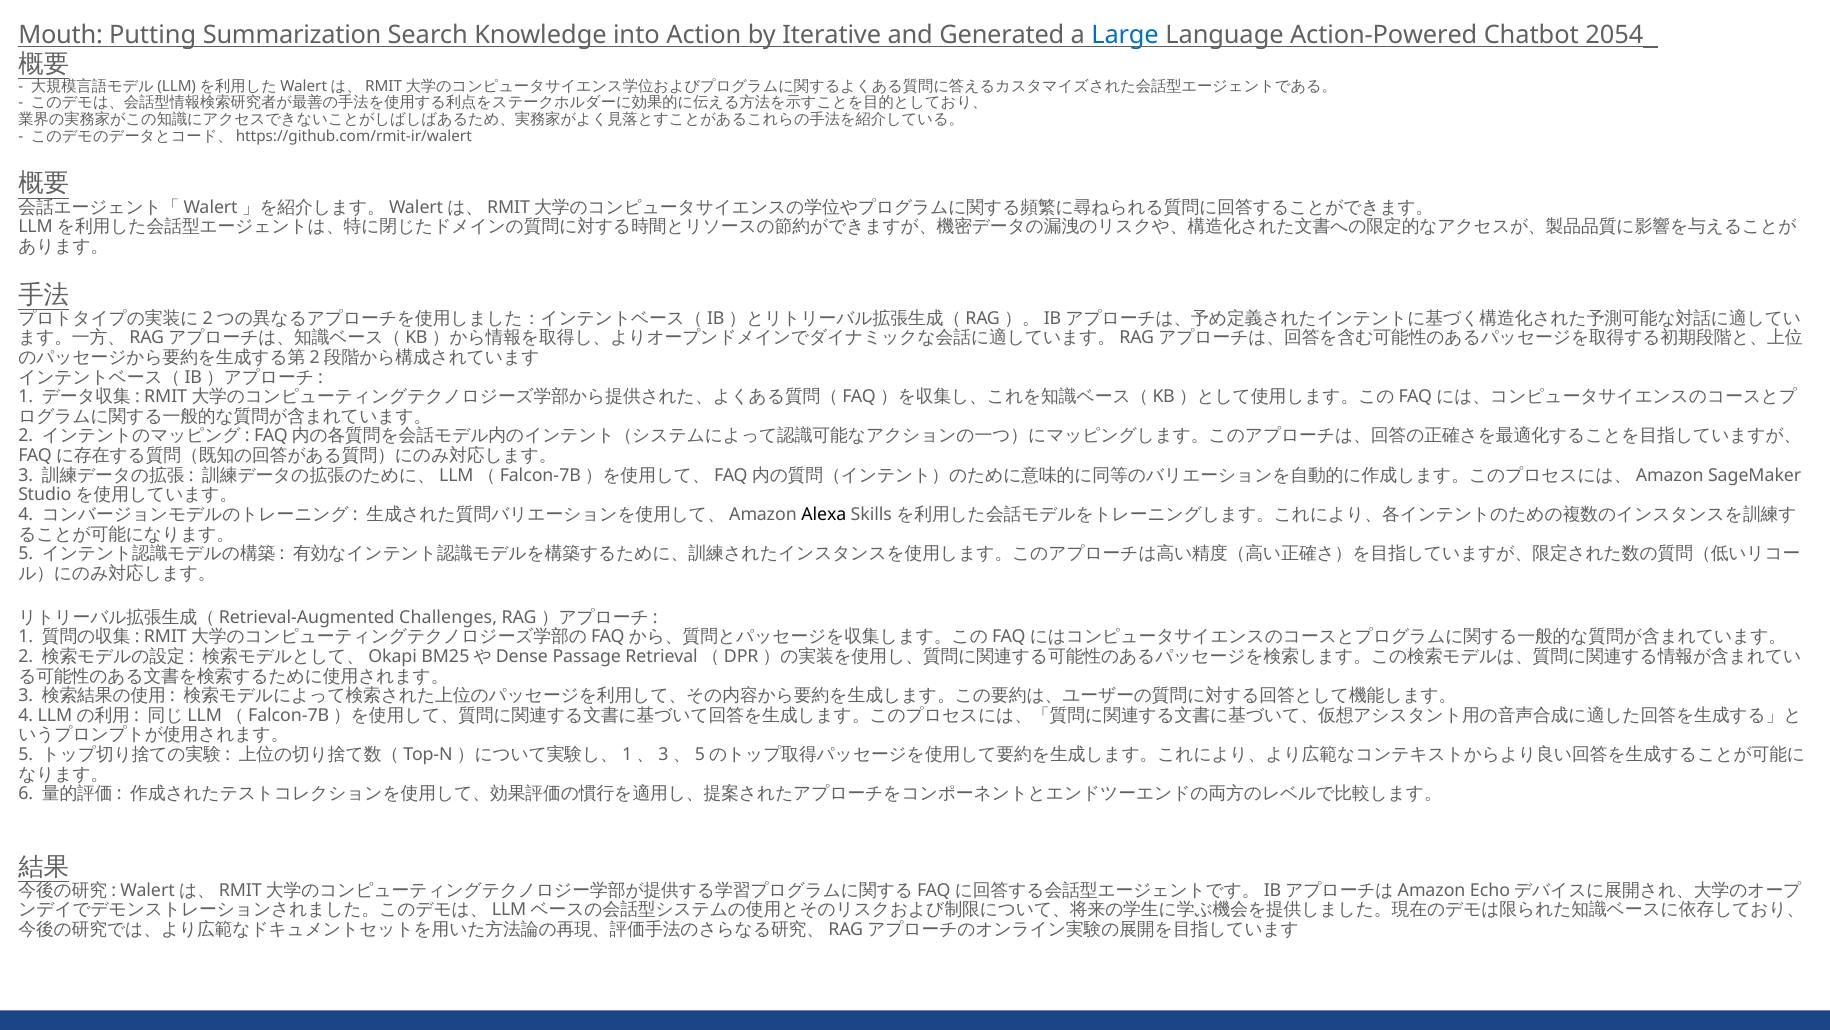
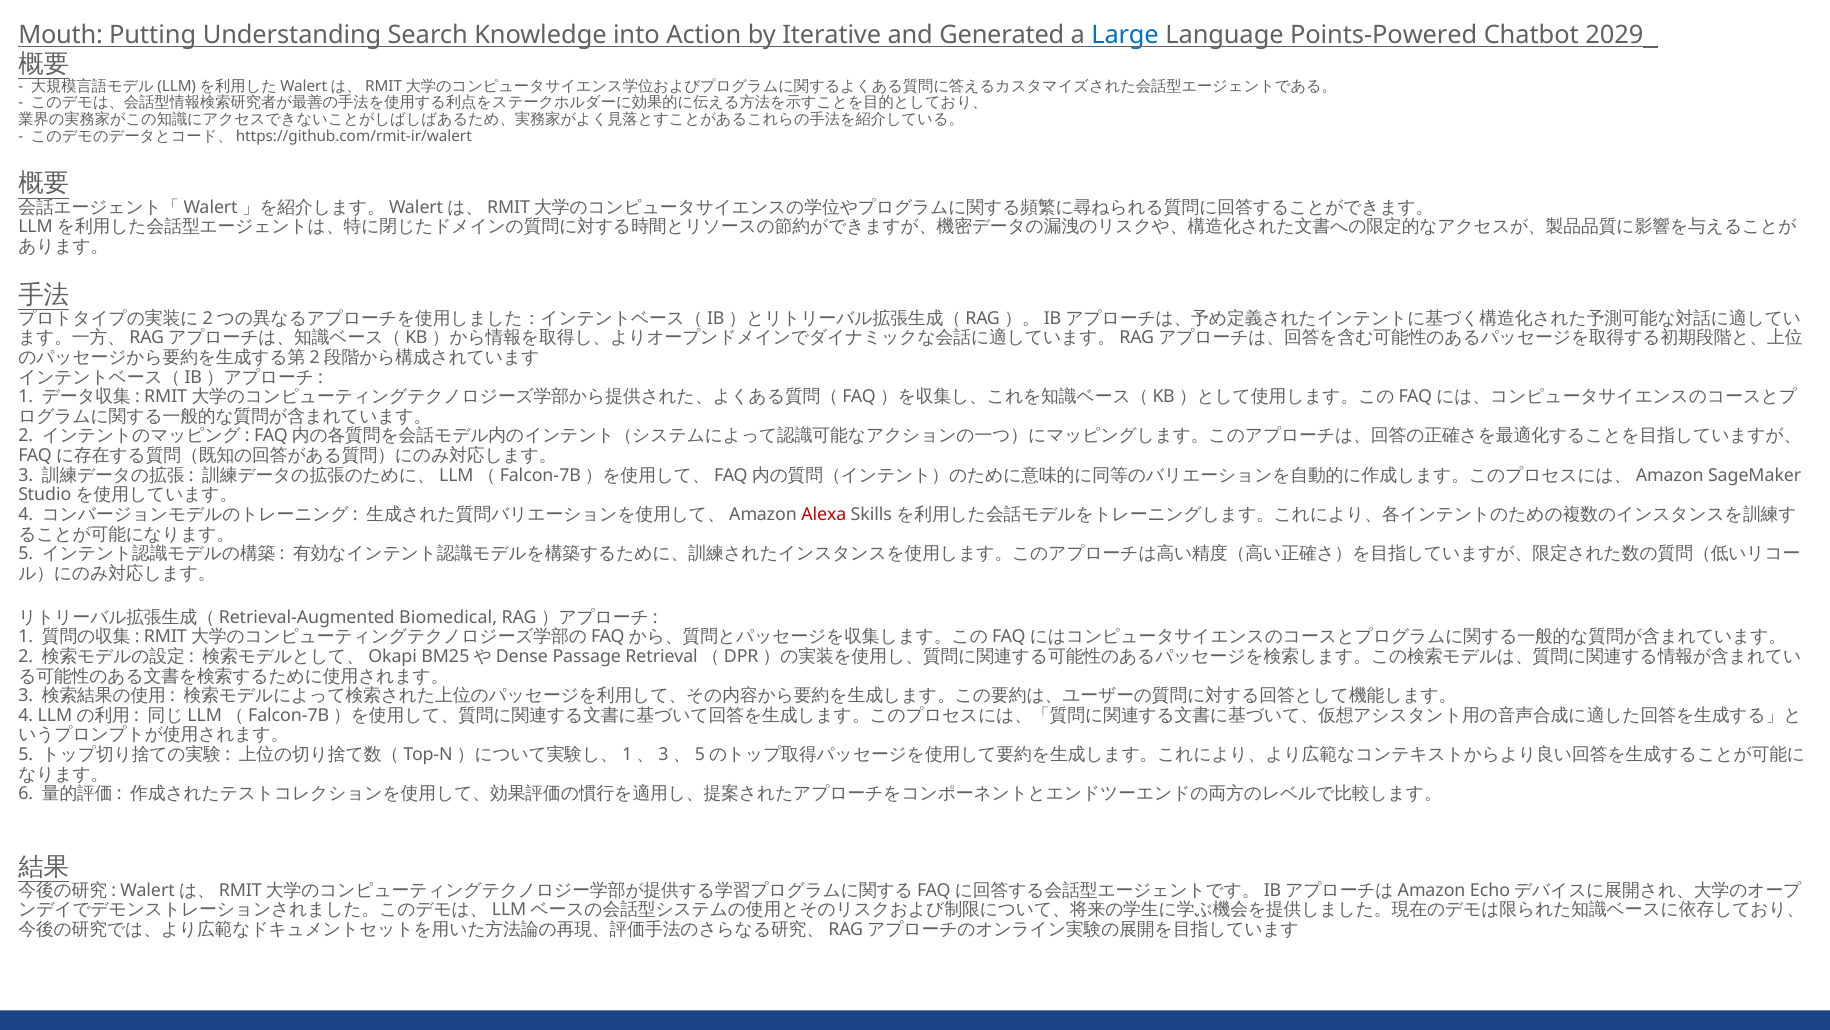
Summarization: Summarization -> Understanding
Action-Powered: Action-Powered -> Points-Powered
2054: 2054 -> 2029
Alexa colour: black -> red
Challenges: Challenges -> Biomedical
